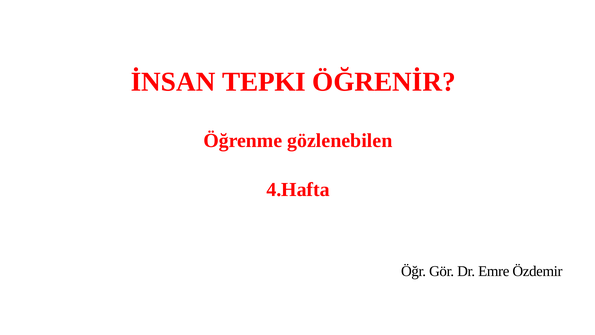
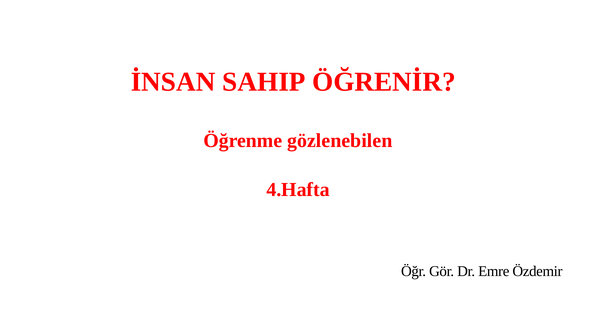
TEPKI: TEPKI -> SAHIP
